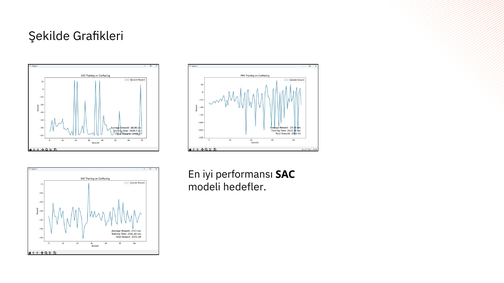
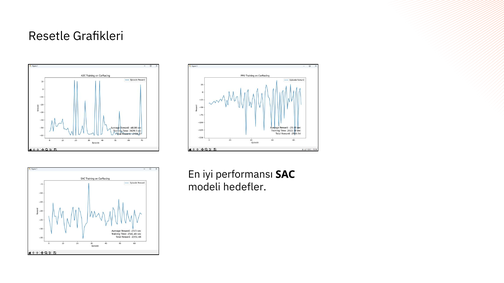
Şekilde: Şekilde -> Resetle
